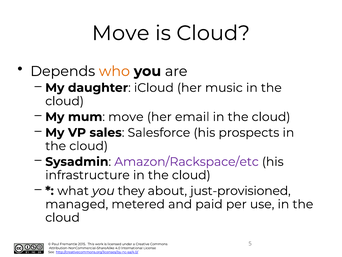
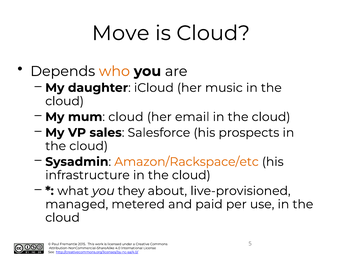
mum move: move -> cloud
Amazon/Rackspace/etc colour: purple -> orange
just-provisioned: just-provisioned -> live-provisioned
